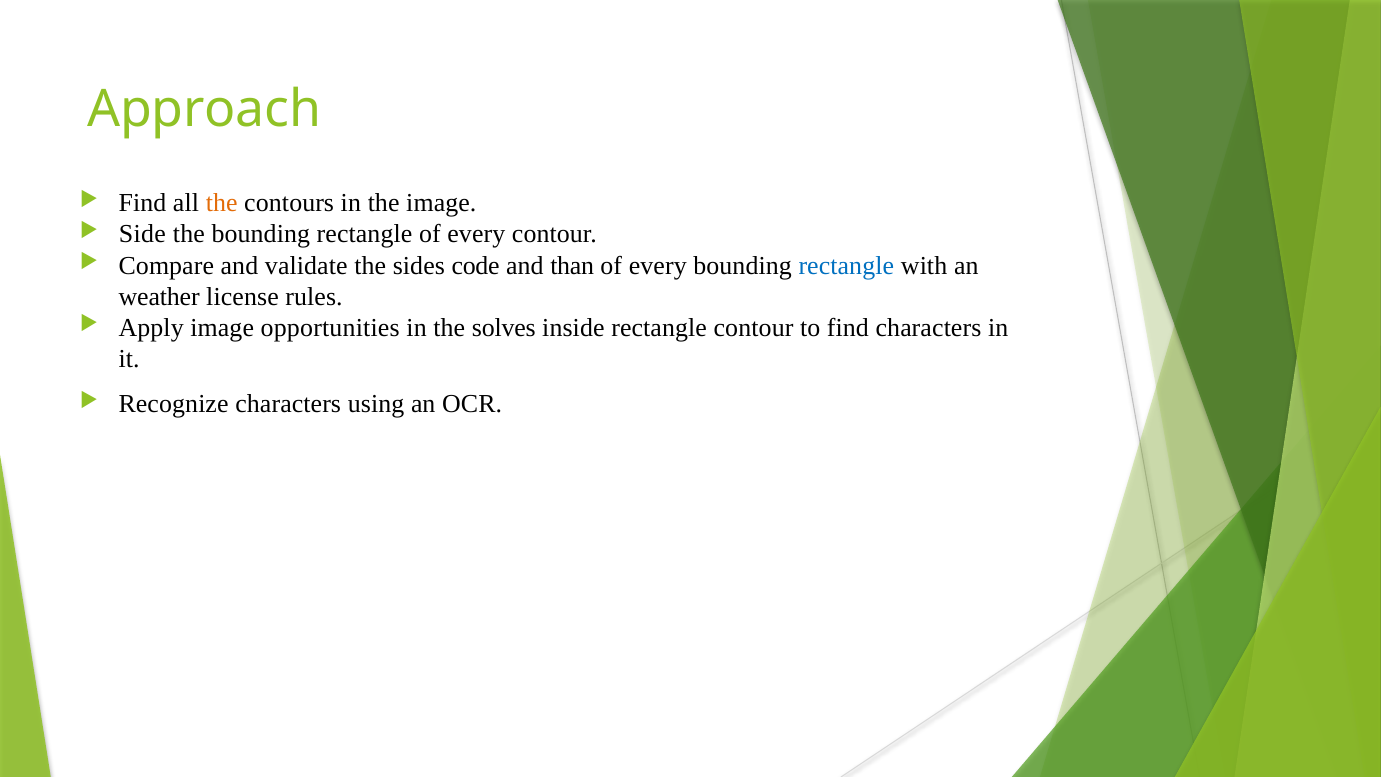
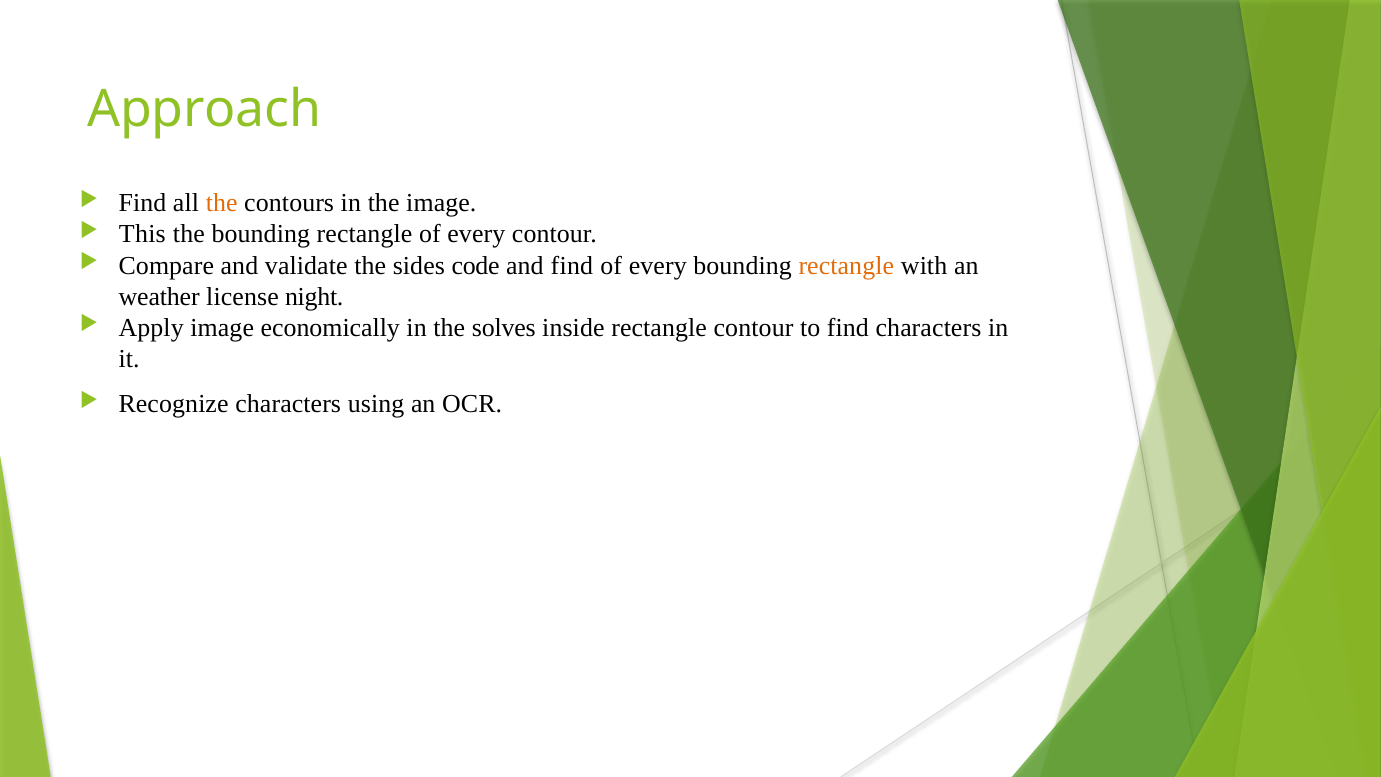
Side: Side -> This
and than: than -> find
rectangle at (846, 265) colour: blue -> orange
rules: rules -> night
opportunities: opportunities -> economically
